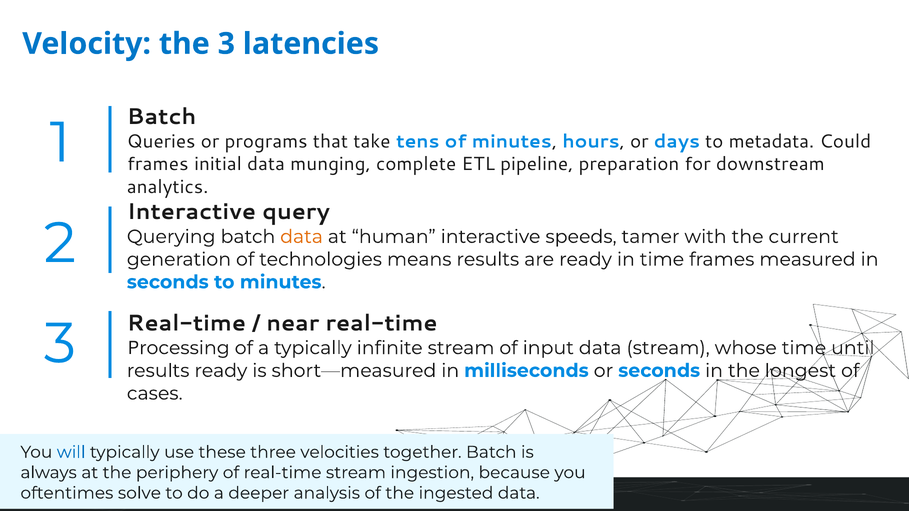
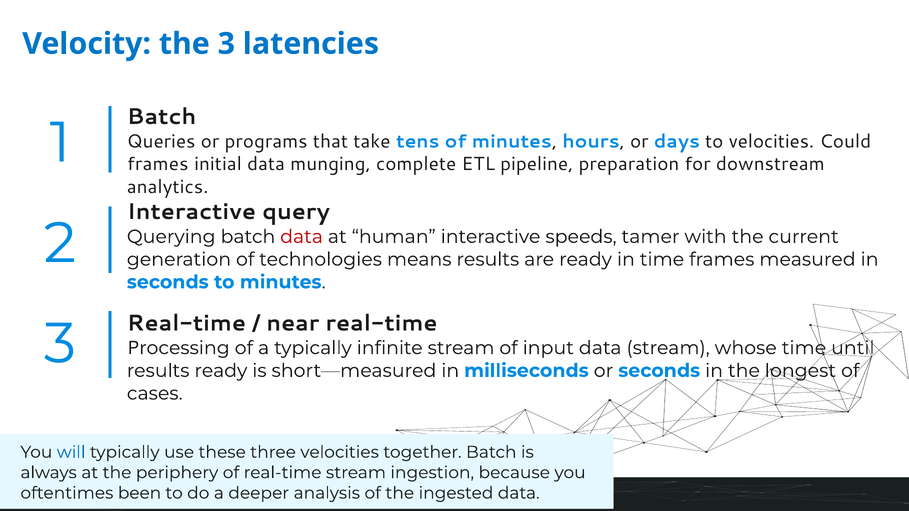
to metadata: metadata -> velocities
data at (302, 237) colour: orange -> red
solve: solve -> been
